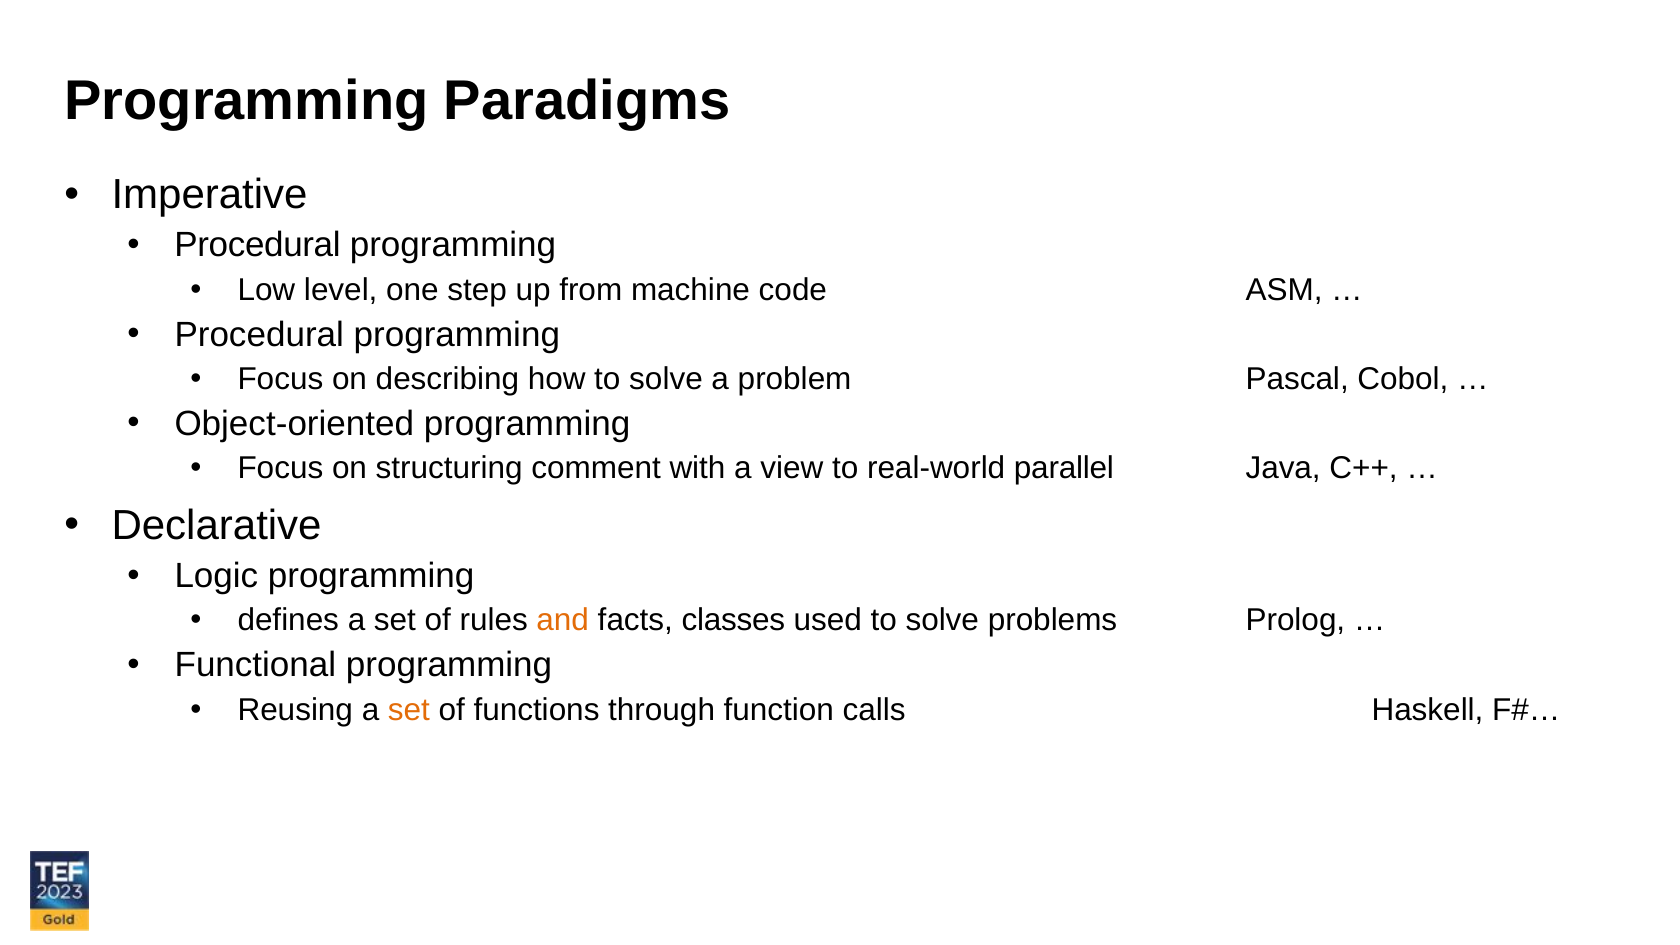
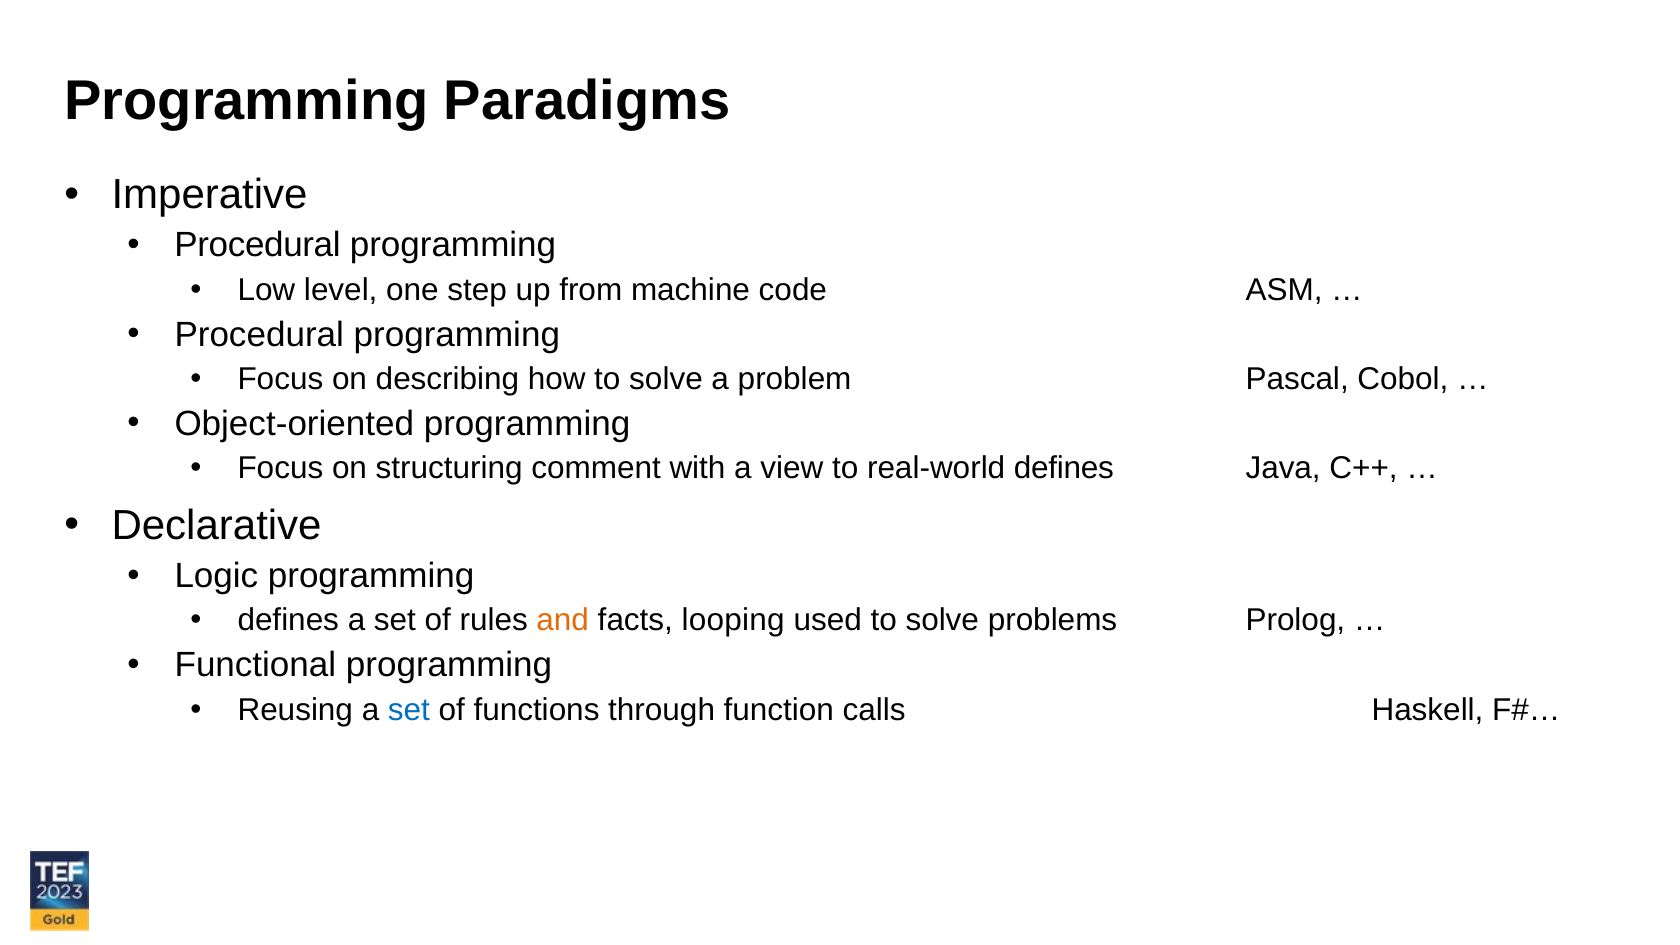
real-world parallel: parallel -> defines
classes: classes -> looping
set at (409, 710) colour: orange -> blue
